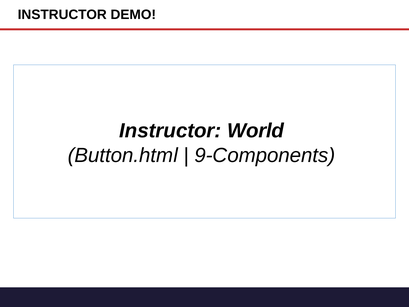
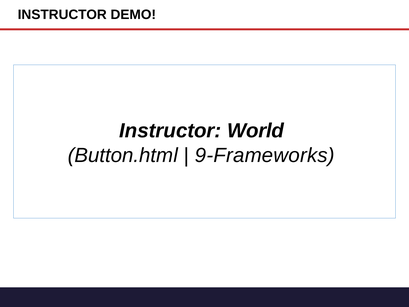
9-Components: 9-Components -> 9-Frameworks
